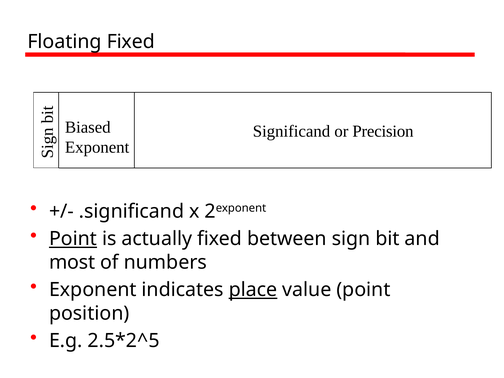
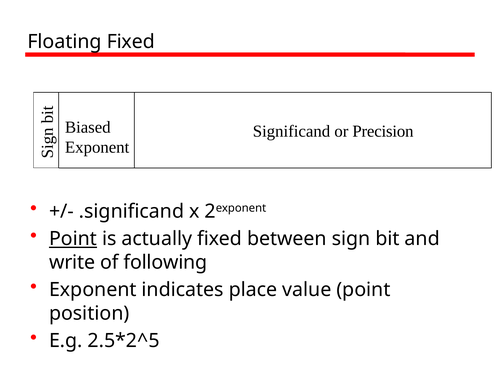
most: most -> write
numbers: numbers -> following
place underline: present -> none
